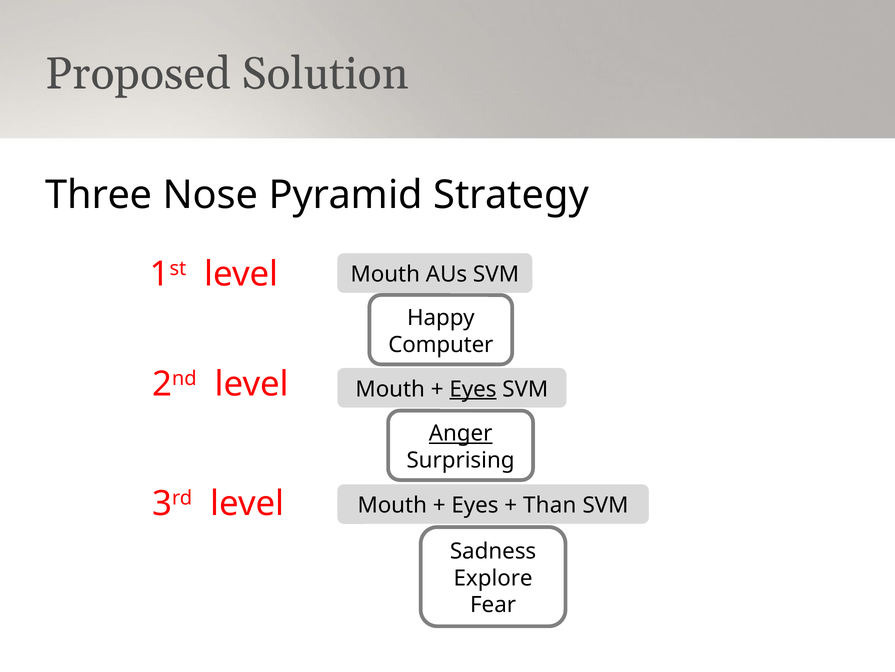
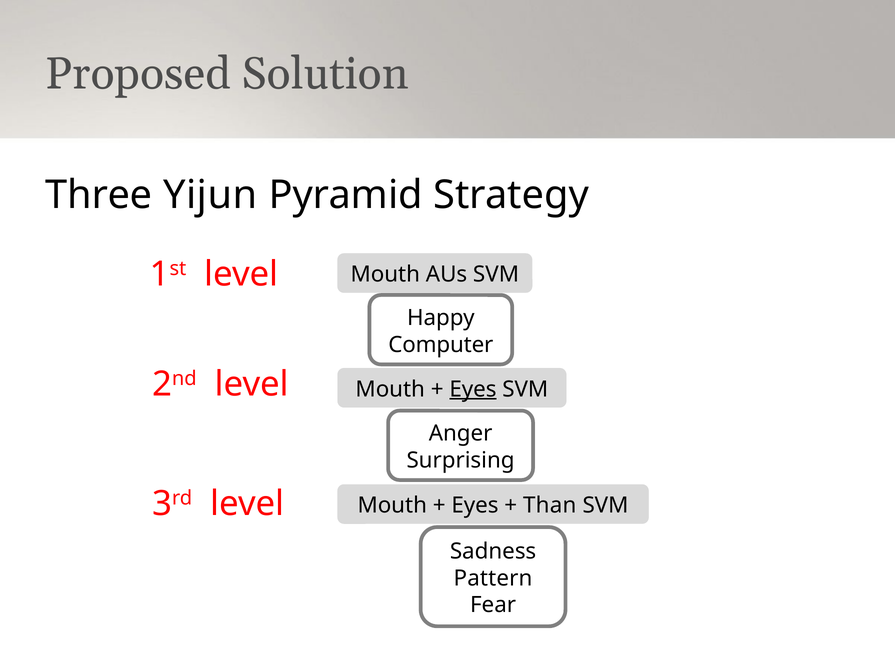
Nose: Nose -> Yijun
Anger underline: present -> none
Explore: Explore -> Pattern
